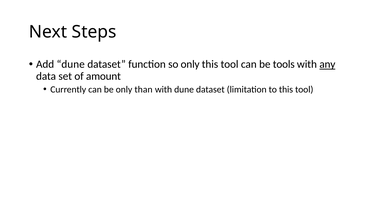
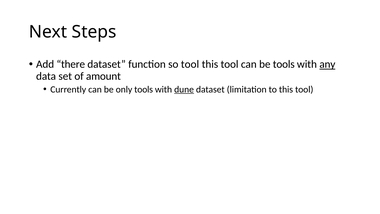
Add dune: dune -> there
so only: only -> tool
only than: than -> tools
dune at (184, 89) underline: none -> present
